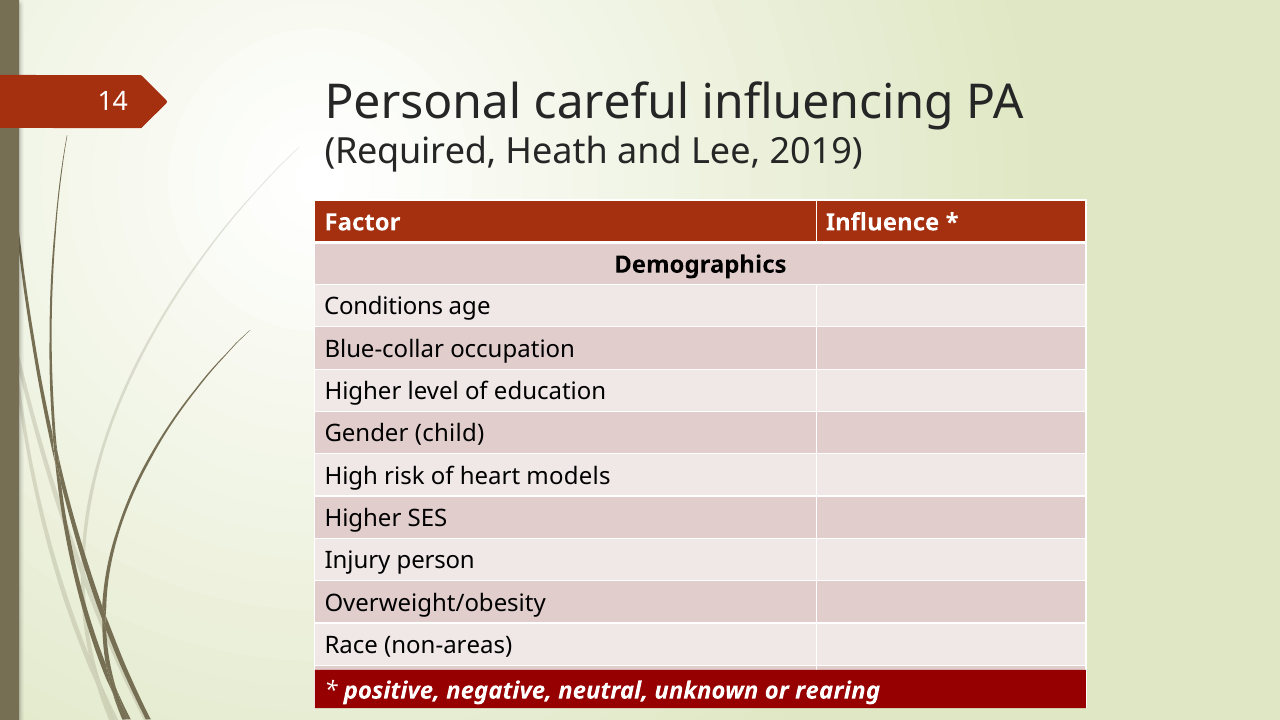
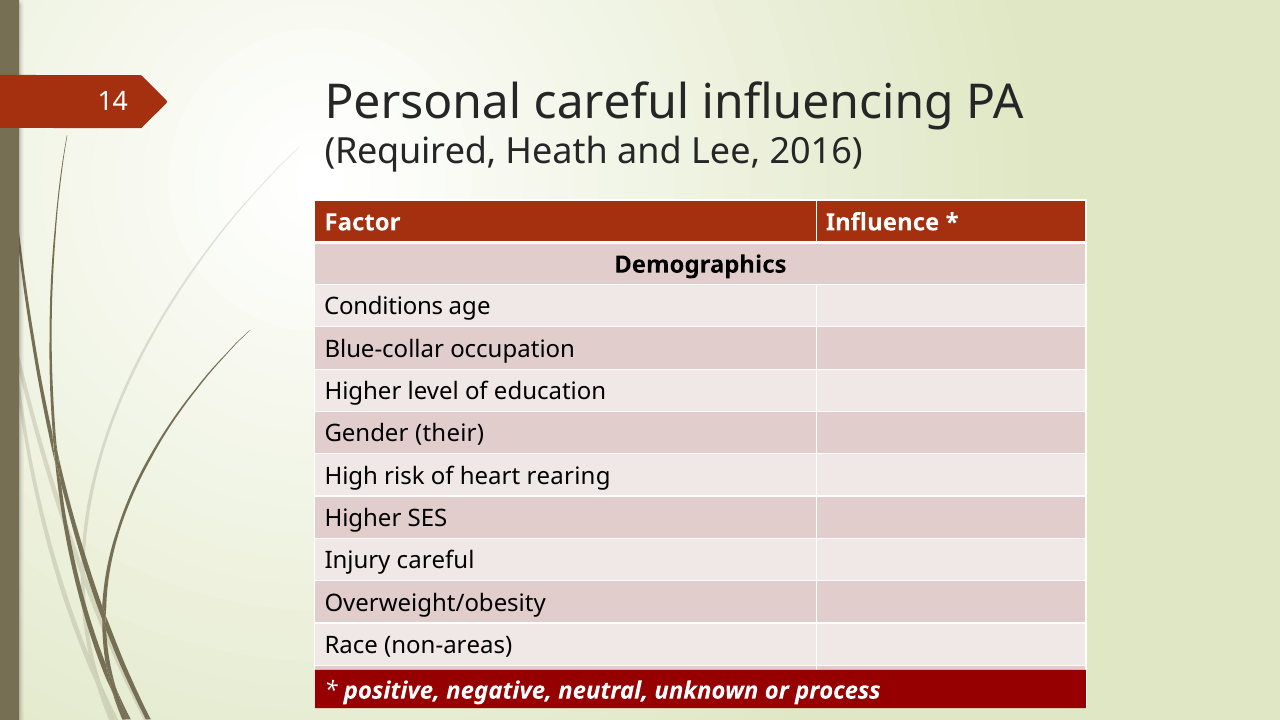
2019: 2019 -> 2016
Gender child: child -> their
heart models: models -> rearing
Injury person: person -> careful
or rearing: rearing -> process
